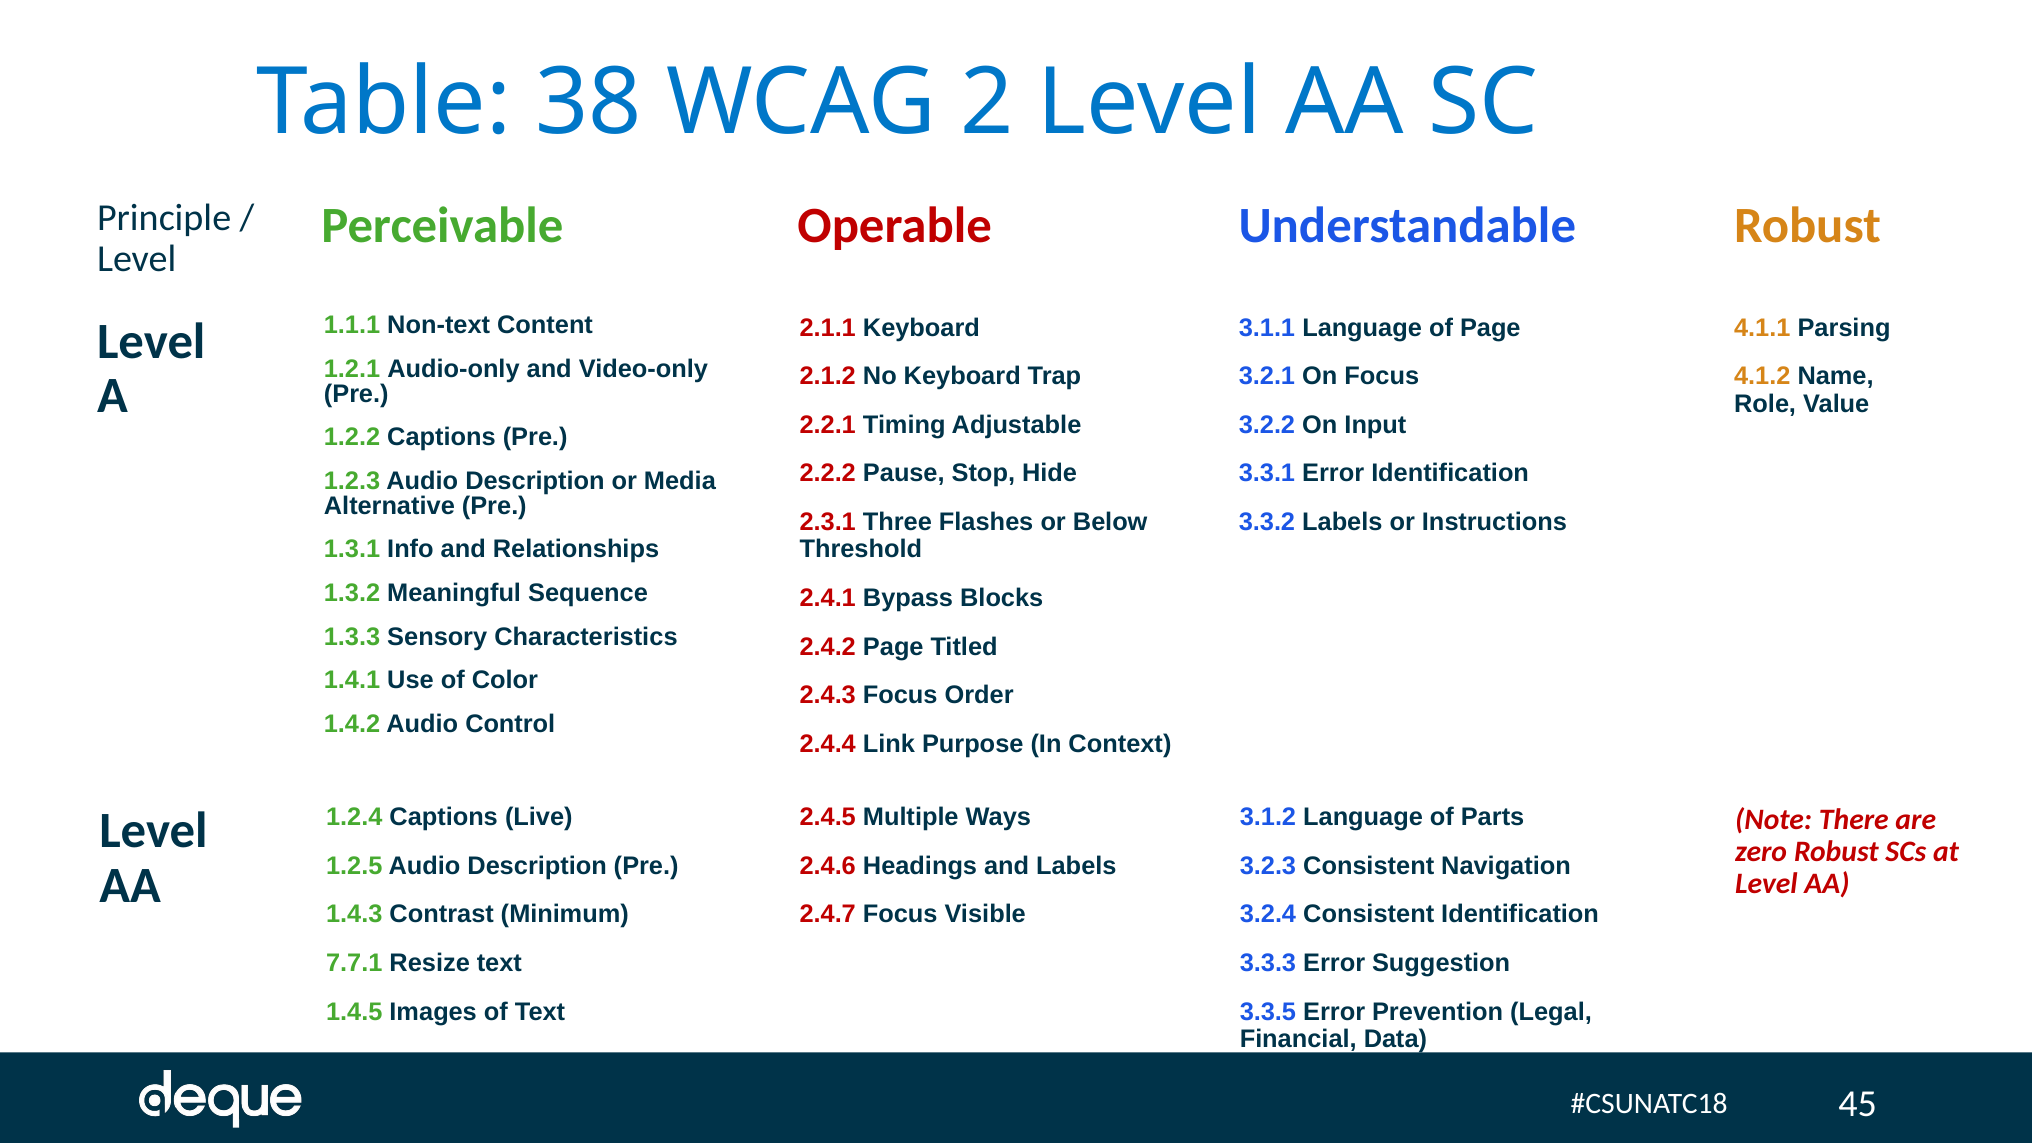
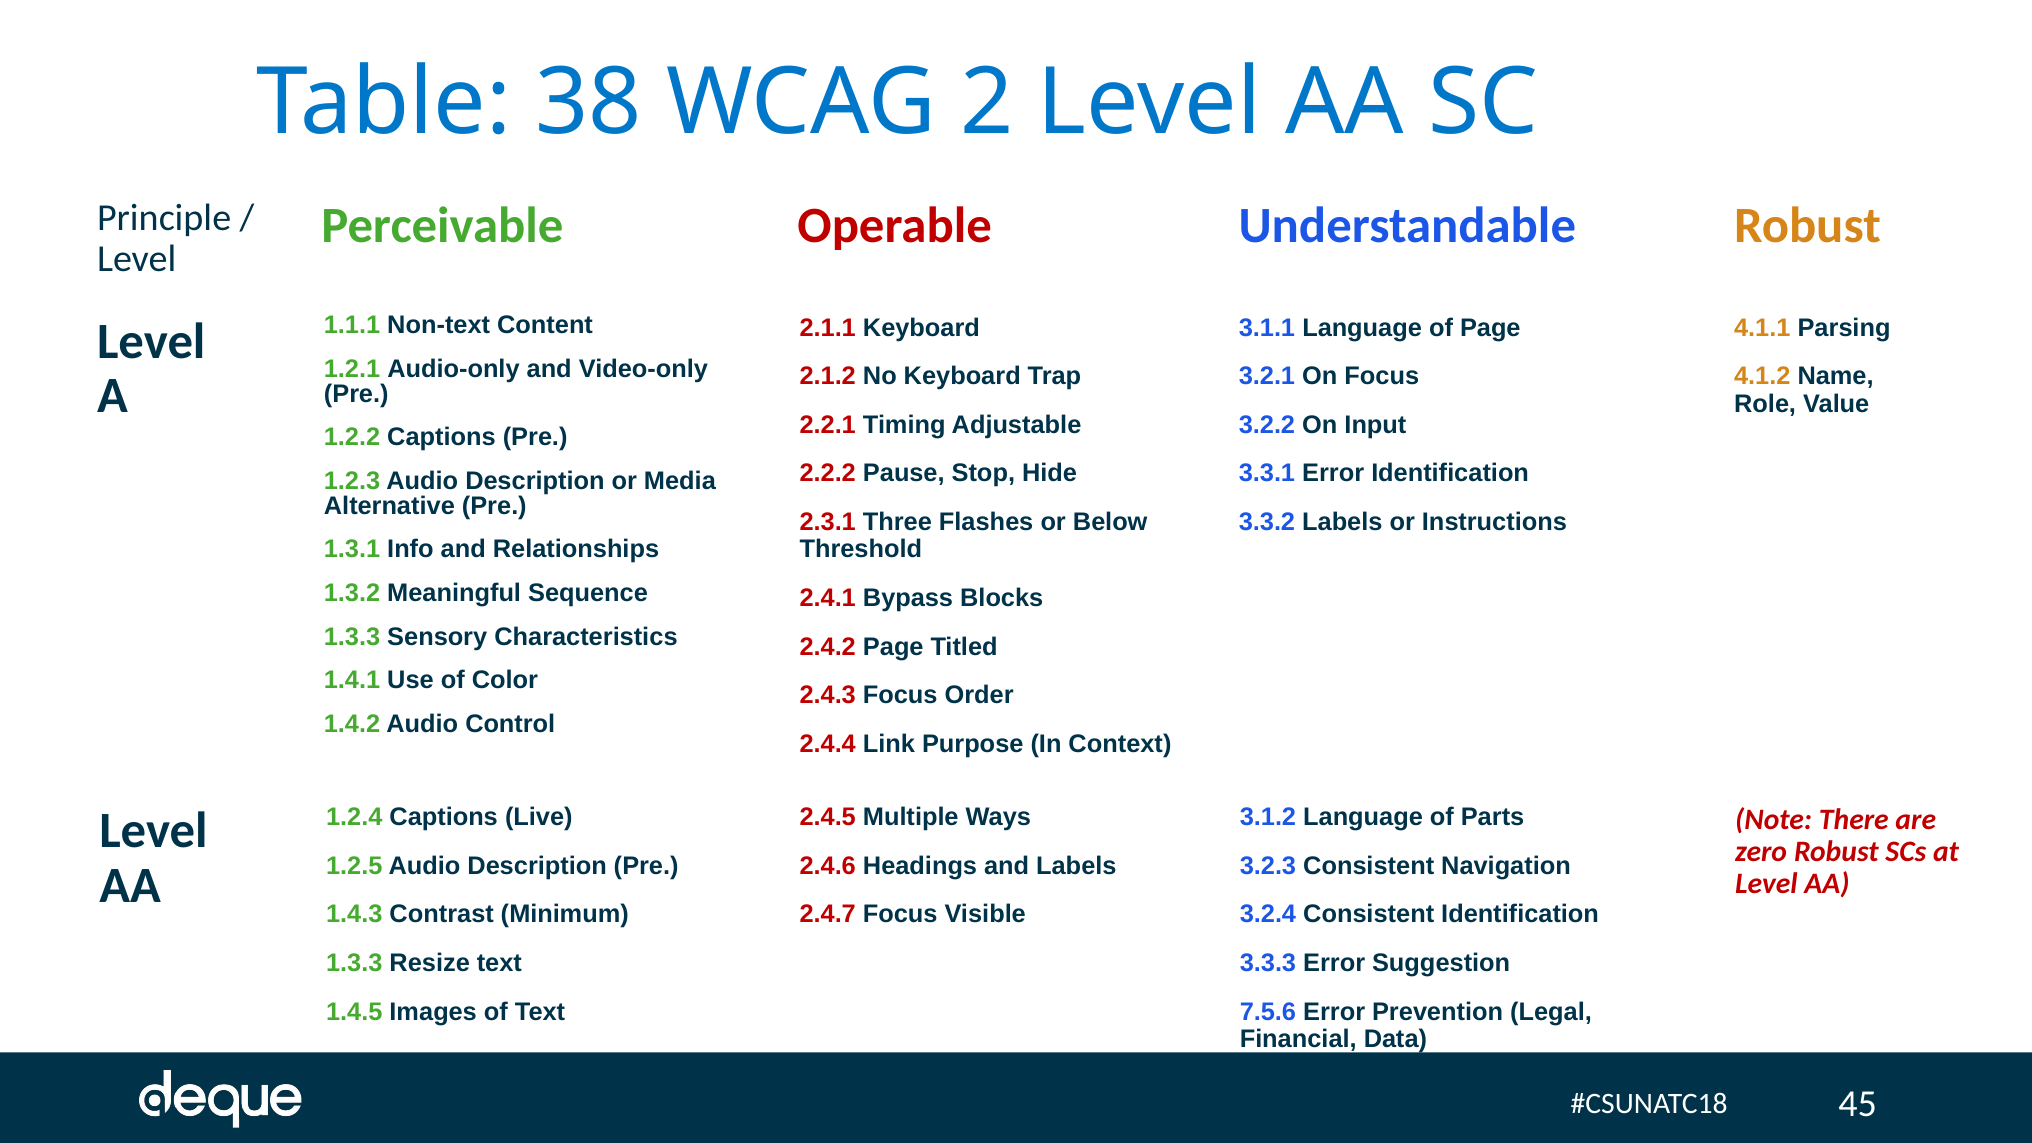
7.7.1 at (354, 963): 7.7.1 -> 1.3.3
3.3.5: 3.3.5 -> 7.5.6
